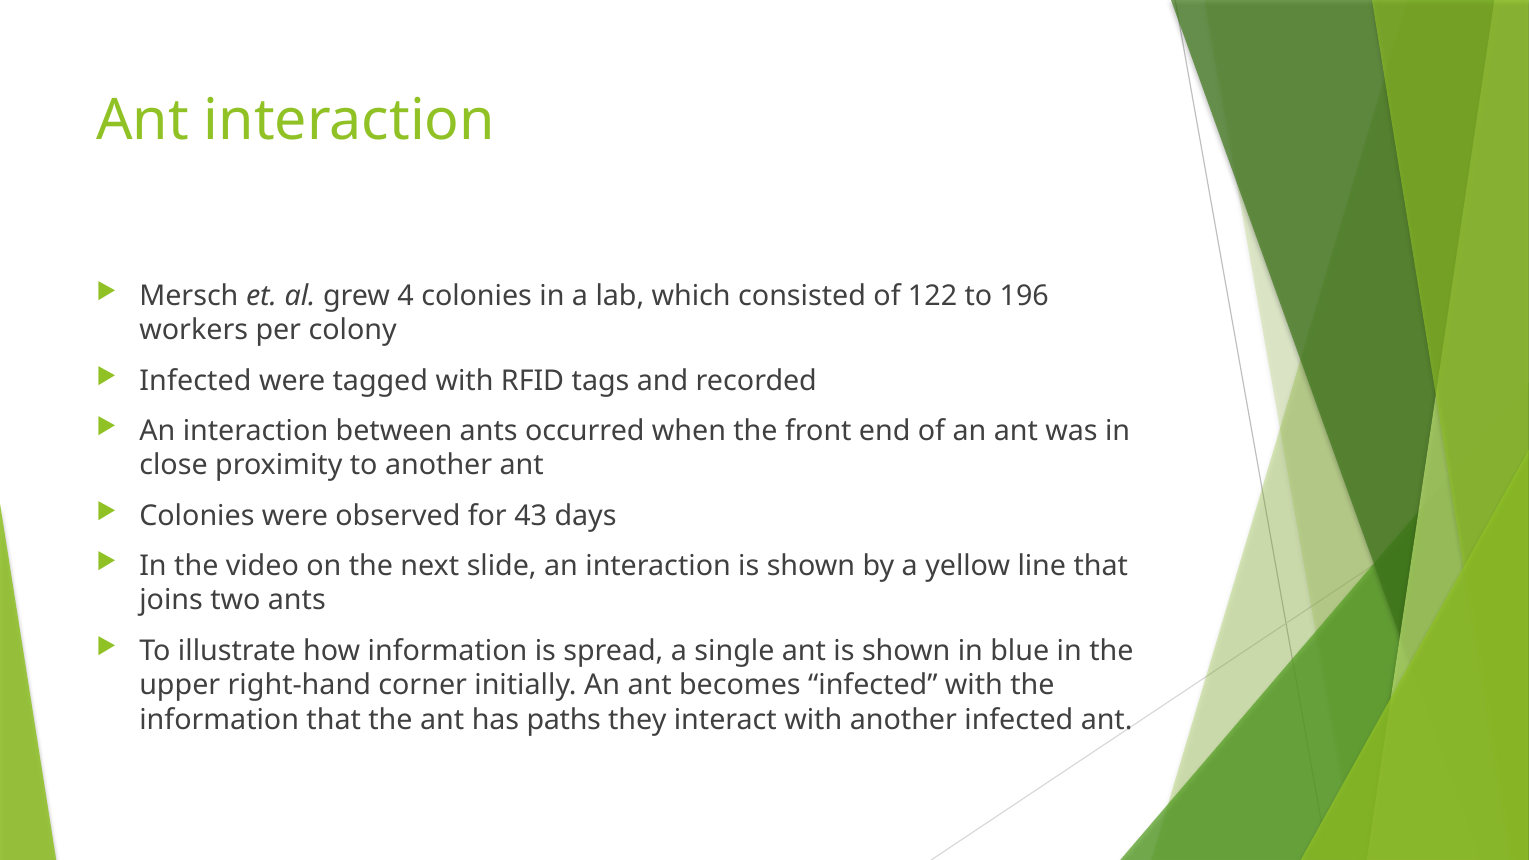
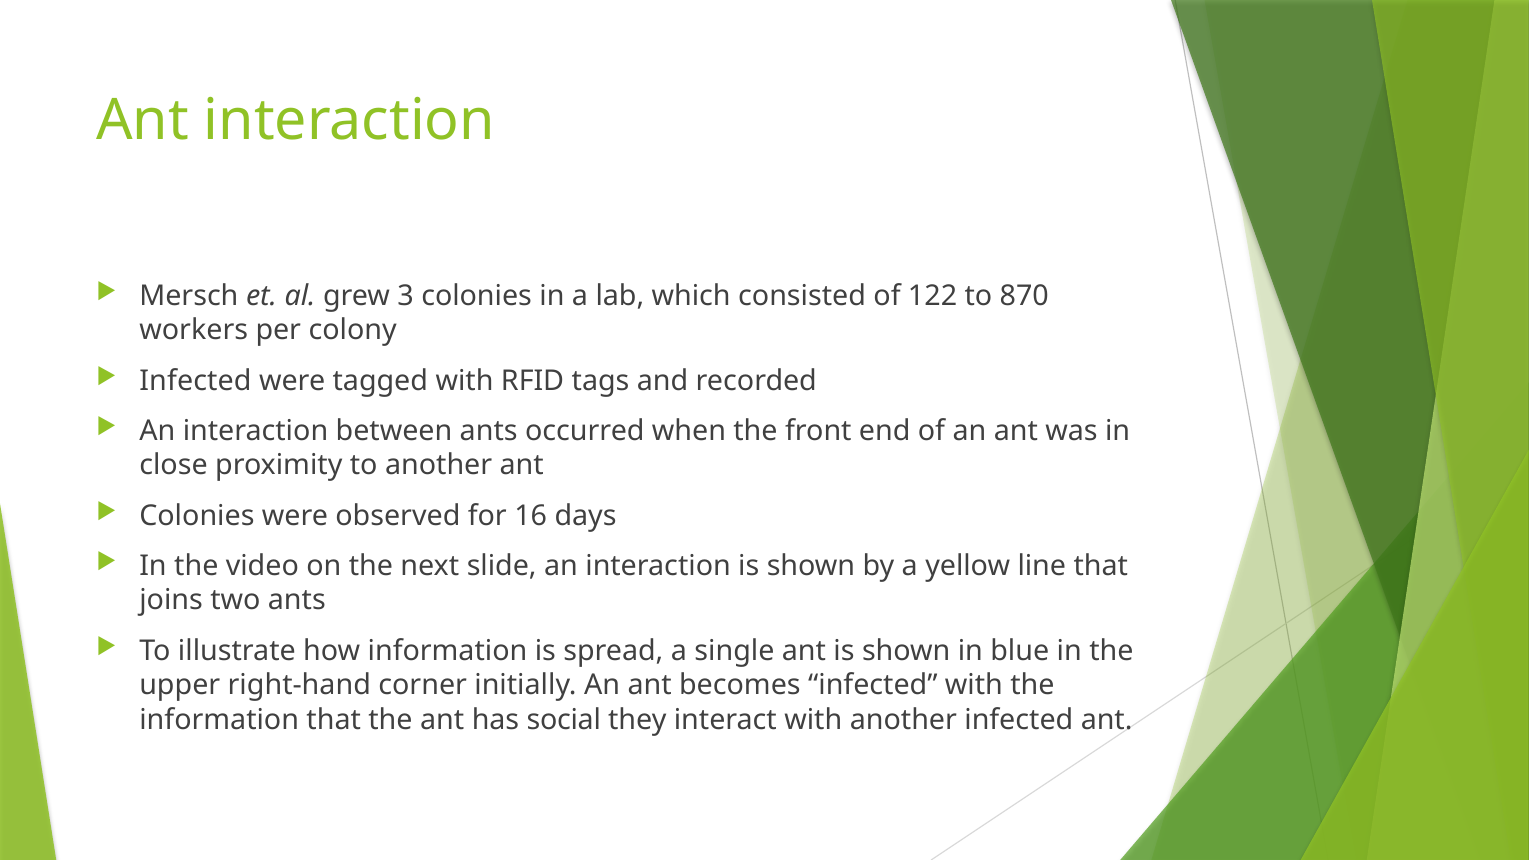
4: 4 -> 3
196: 196 -> 870
43: 43 -> 16
paths: paths -> social
